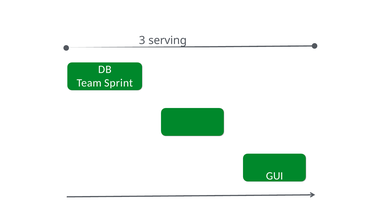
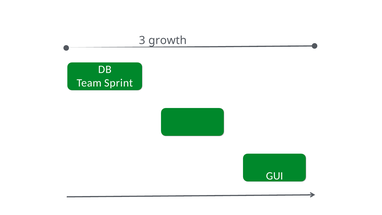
serving: serving -> growth
